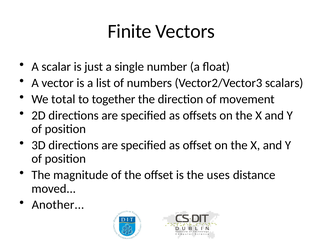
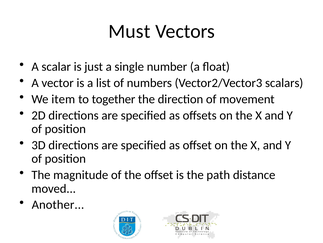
Finite: Finite -> Must
total: total -> item
uses: uses -> path
